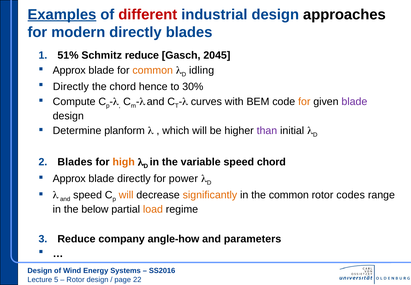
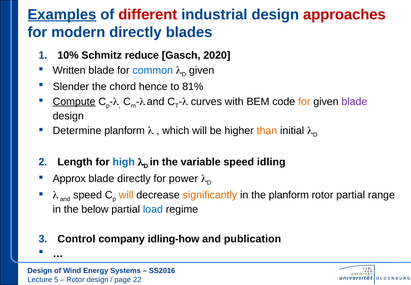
approaches colour: black -> red
51%: 51% -> 10%
2045: 2045 -> 2020
Approx at (69, 70): Approx -> Written
common at (153, 70) colour: orange -> blue
idling at (202, 70): idling -> given
Directly at (71, 87): Directly -> Slender
30%: 30% -> 81%
Compute underline: none -> present
than colour: purple -> orange
Blades at (75, 162): Blades -> Length
high colour: orange -> blue
speed chord: chord -> idling
the common: common -> planform
rotor codes: codes -> partial
load colour: orange -> blue
Reduce at (76, 239): Reduce -> Control
angle-how: angle-how -> idling-how
parameters: parameters -> publication
